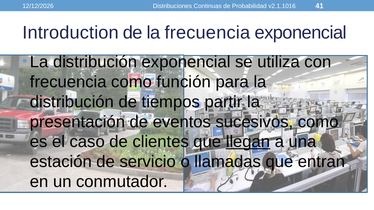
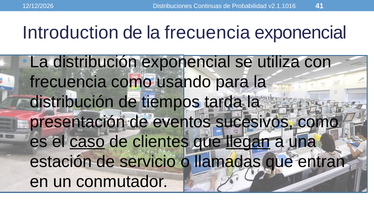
función: función -> usando
partir: partir -> tarda
caso underline: none -> present
